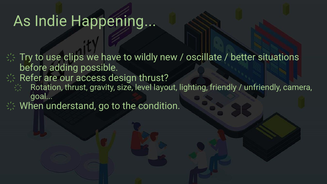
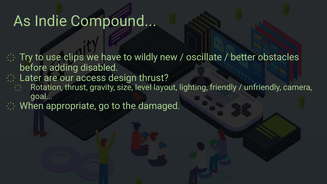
Happening: Happening -> Compound
situations: situations -> obstacles
possible: possible -> disabled
Refer: Refer -> Later
understand: understand -> appropriate
condition: condition -> damaged
